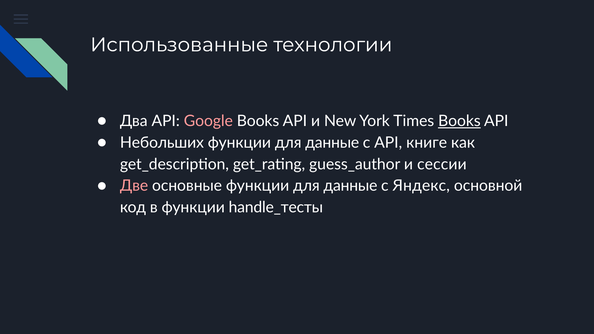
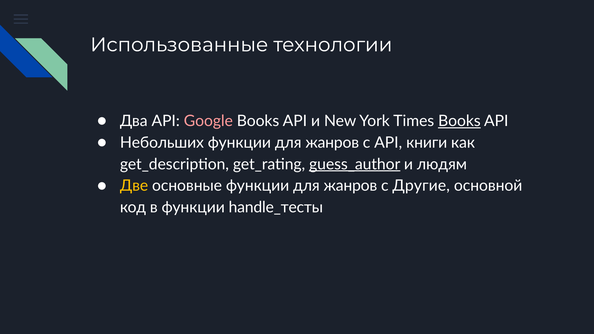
данные at (332, 143): данные -> жанров
книге: книге -> книги
guess_author underline: none -> present
сессии: сессии -> людям
Две colour: pink -> yellow
основные функции для данные: данные -> жанров
Яндекс: Яндекс -> Другие
